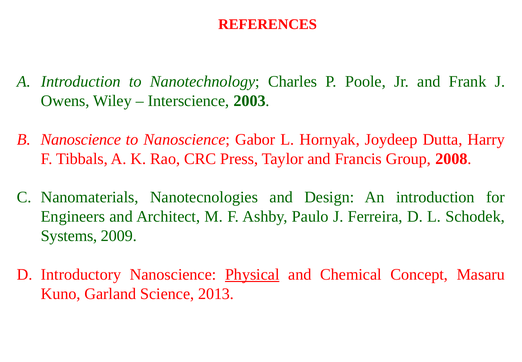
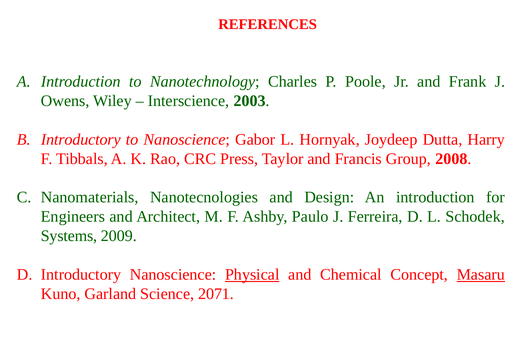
Nanoscience at (81, 139): Nanoscience -> Introductory
Masaru underline: none -> present
2013: 2013 -> 2071
